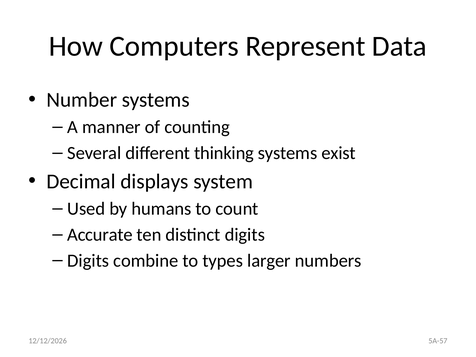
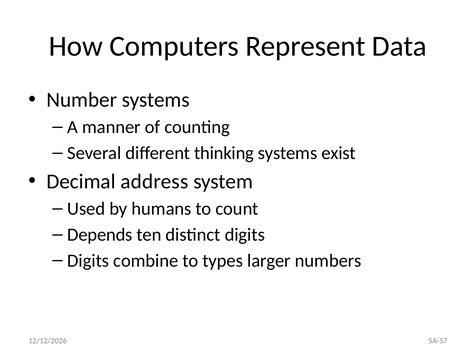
displays: displays -> address
Accurate: Accurate -> Depends
